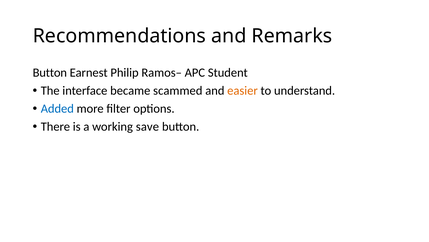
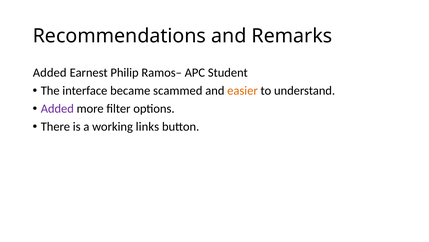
Button at (50, 73): Button -> Added
Added at (57, 109) colour: blue -> purple
save: save -> links
